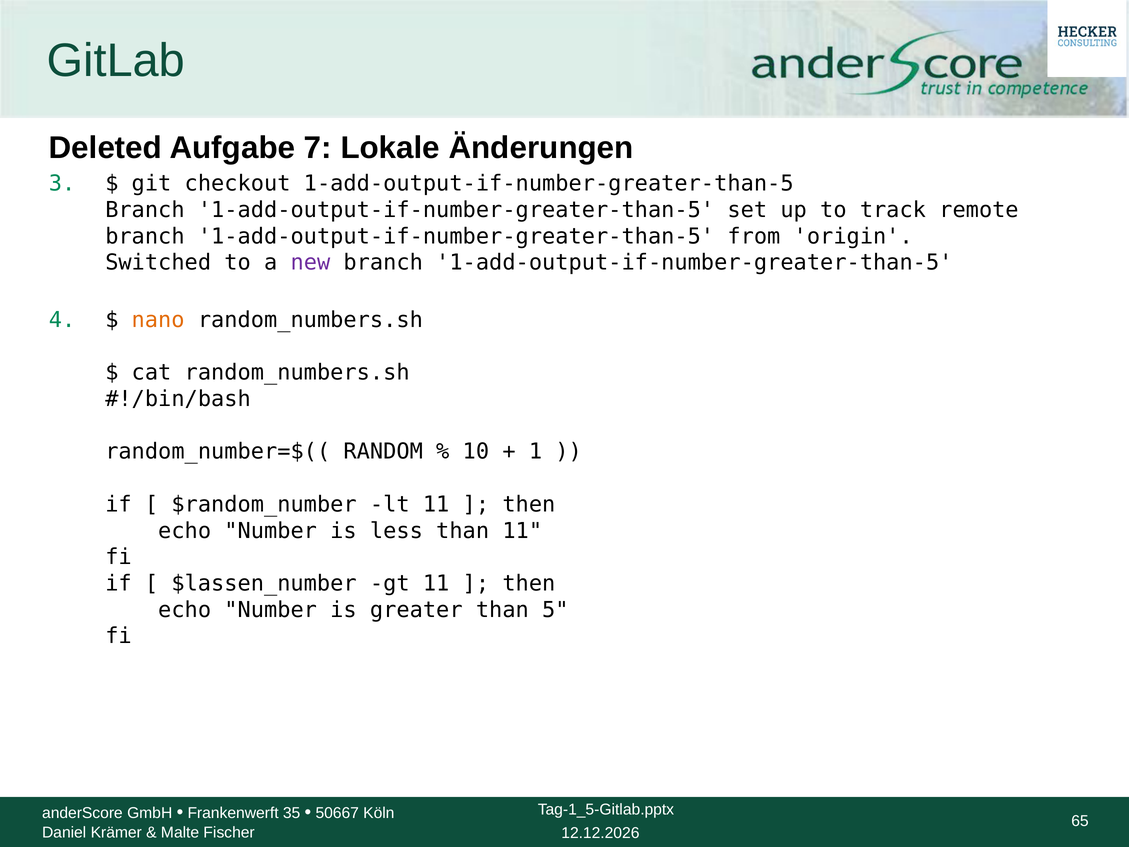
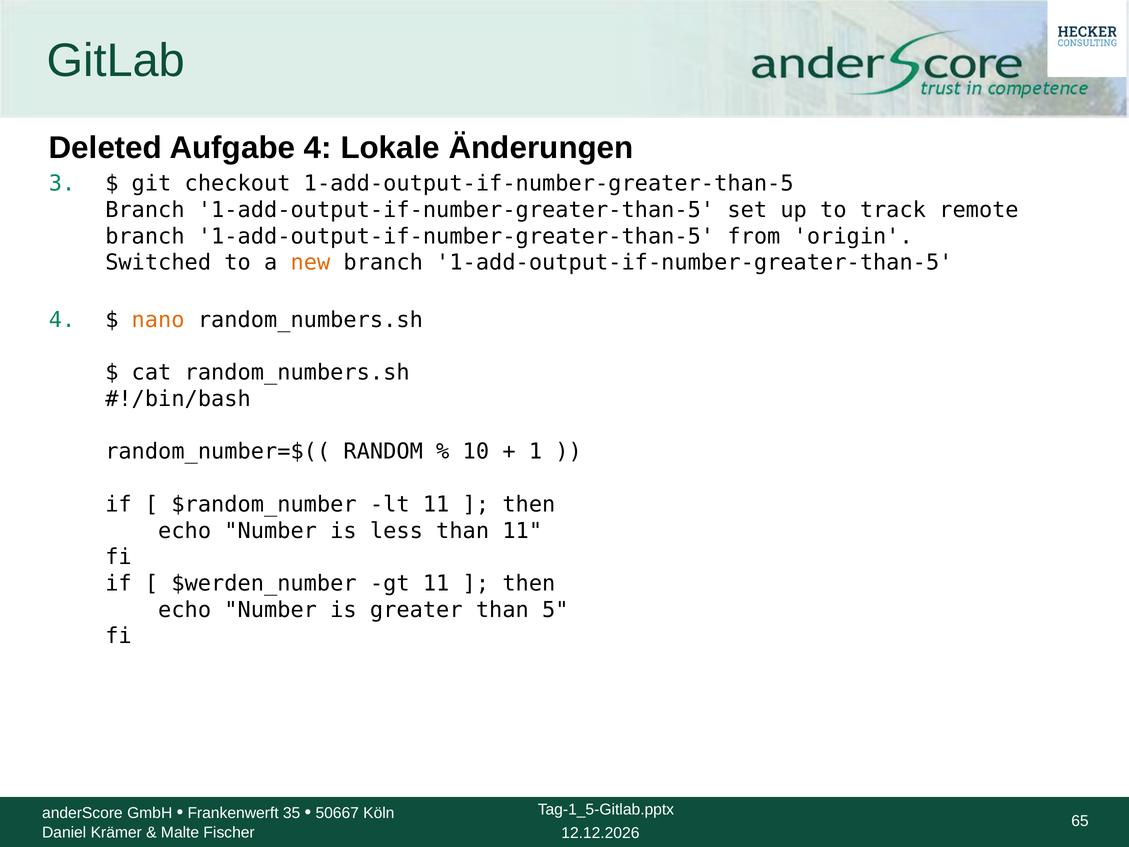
Aufgabe 7: 7 -> 4
new colour: purple -> orange
$lassen_number: $lassen_number -> $werden_number
